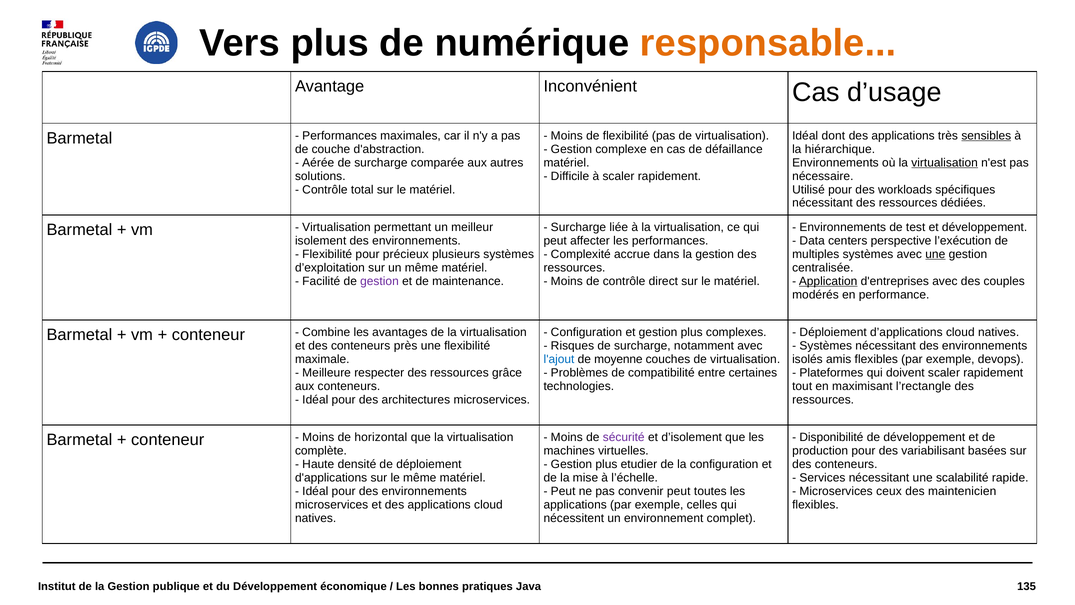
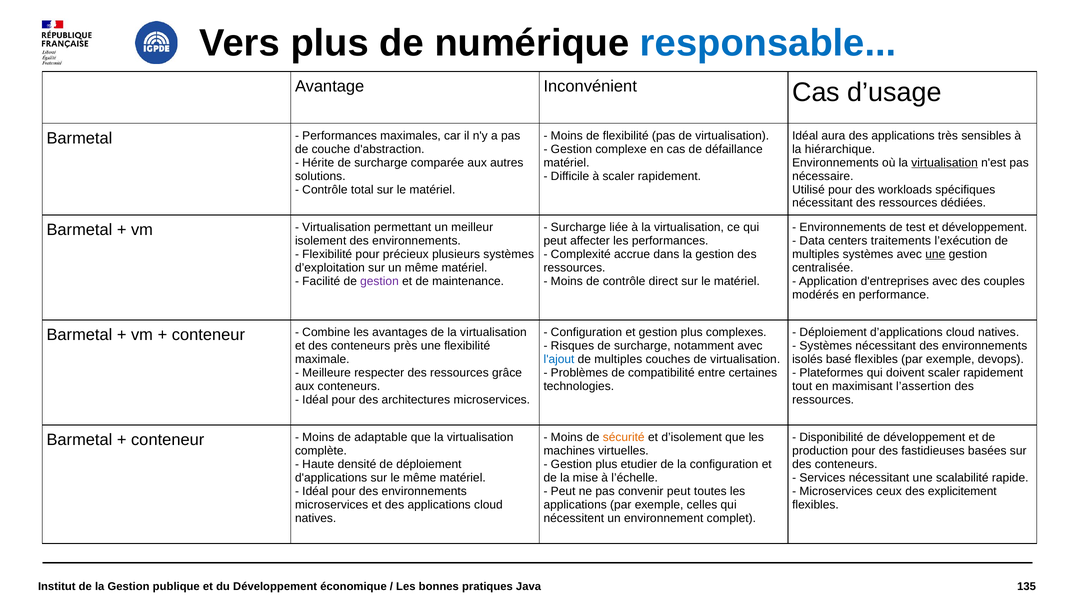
responsable colour: orange -> blue
dont: dont -> aura
sensibles underline: present -> none
Aérée: Aérée -> Hérite
perspective: perspective -> traitements
Application underline: present -> none
moyenne at (618, 359): moyenne -> multiples
amis: amis -> basé
l’rectangle: l’rectangle -> l’assertion
sécurité colour: purple -> orange
horizontal: horizontal -> adaptable
variabilisant: variabilisant -> fastidieuses
maintenicien: maintenicien -> explicitement
